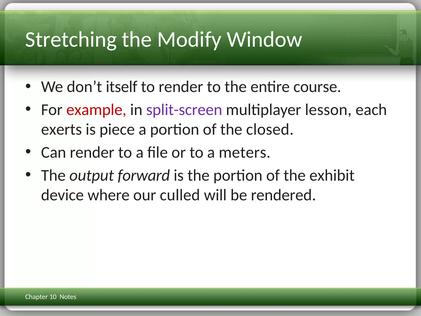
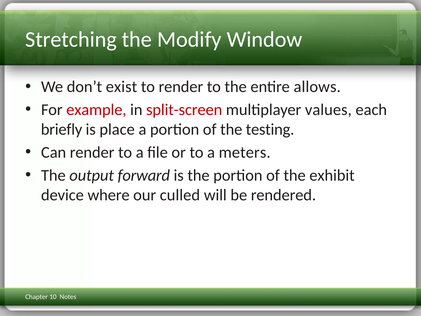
itself: itself -> exist
course: course -> allows
split-screen colour: purple -> red
lesson: lesson -> values
exerts: exerts -> briefly
piece: piece -> place
closed: closed -> testing
